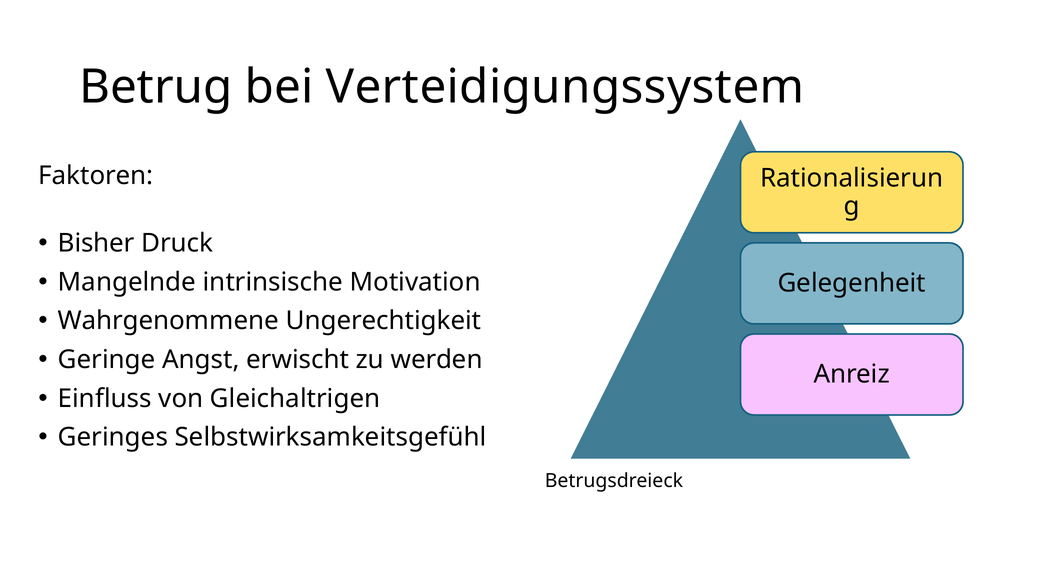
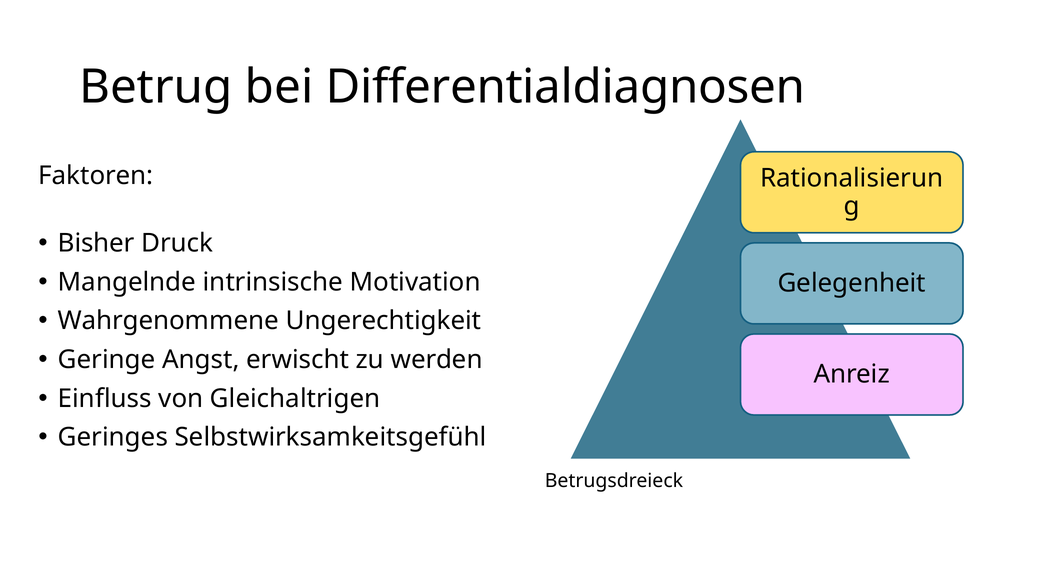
Verteidigungssystem: Verteidigungssystem -> Differentialdiagnosen
